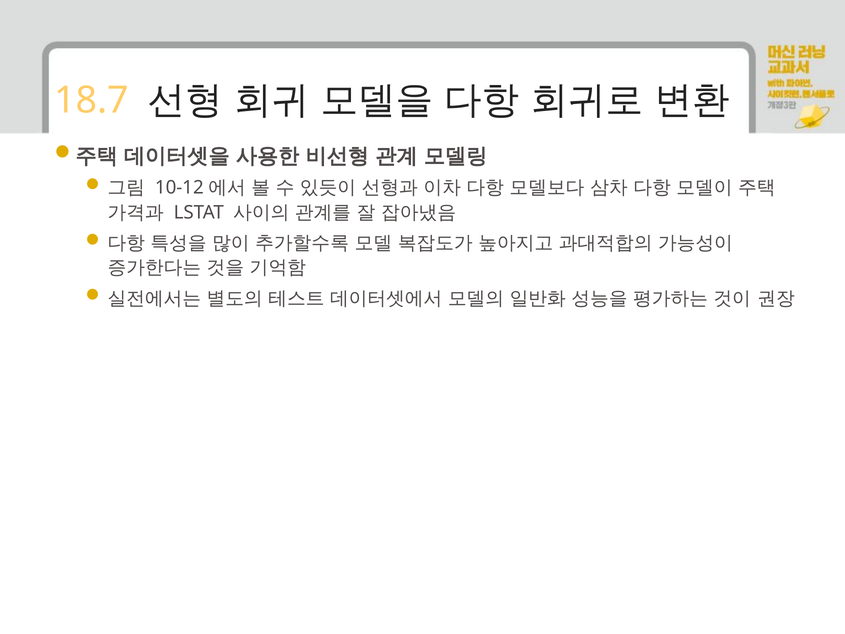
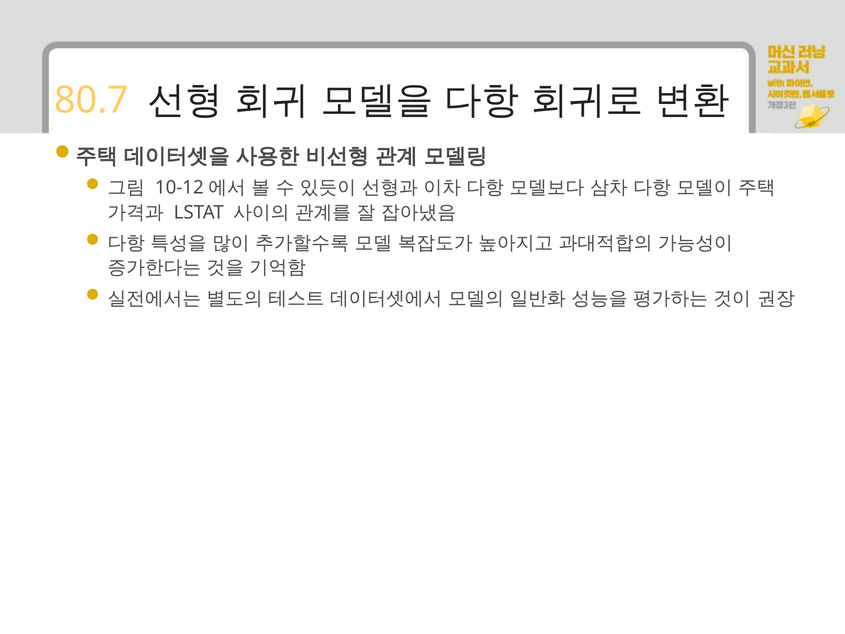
18.7: 18.7 -> 80.7
